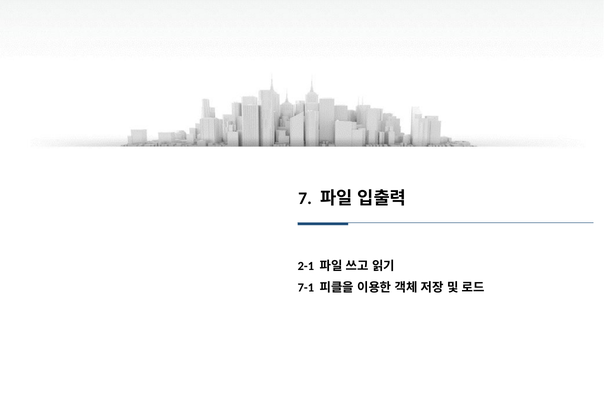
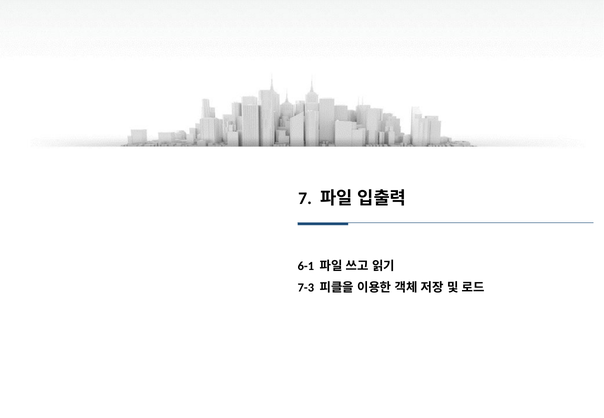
2-1: 2-1 -> 6-1
7-1: 7-1 -> 7-3
